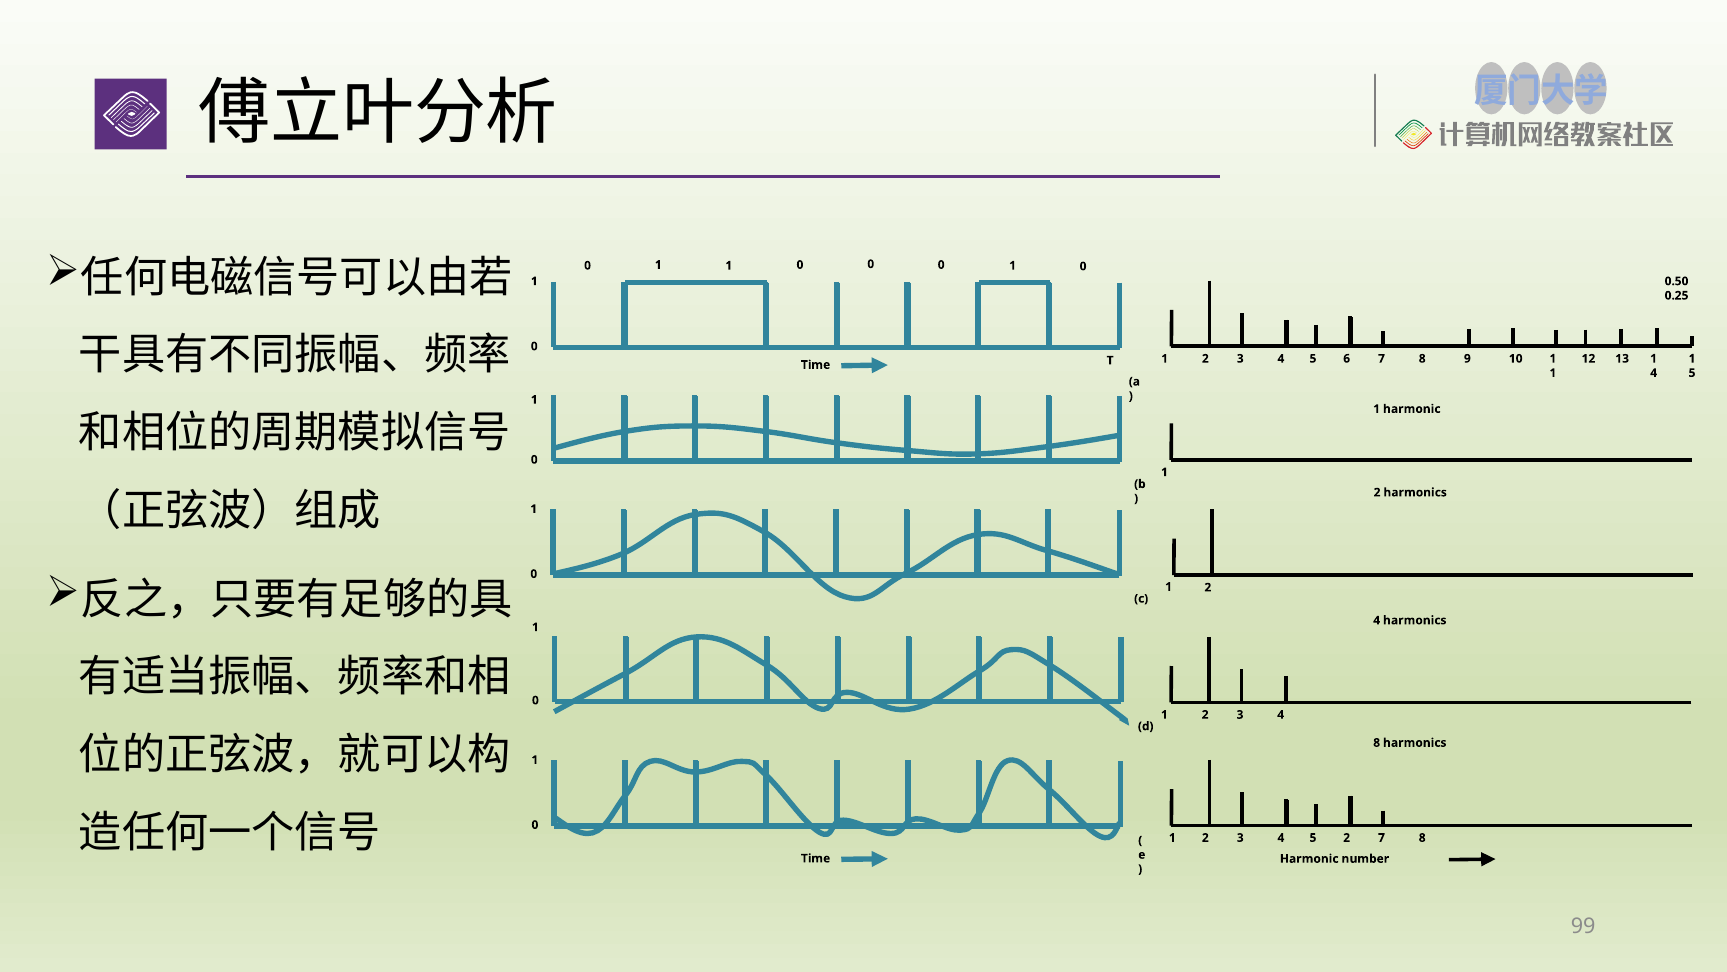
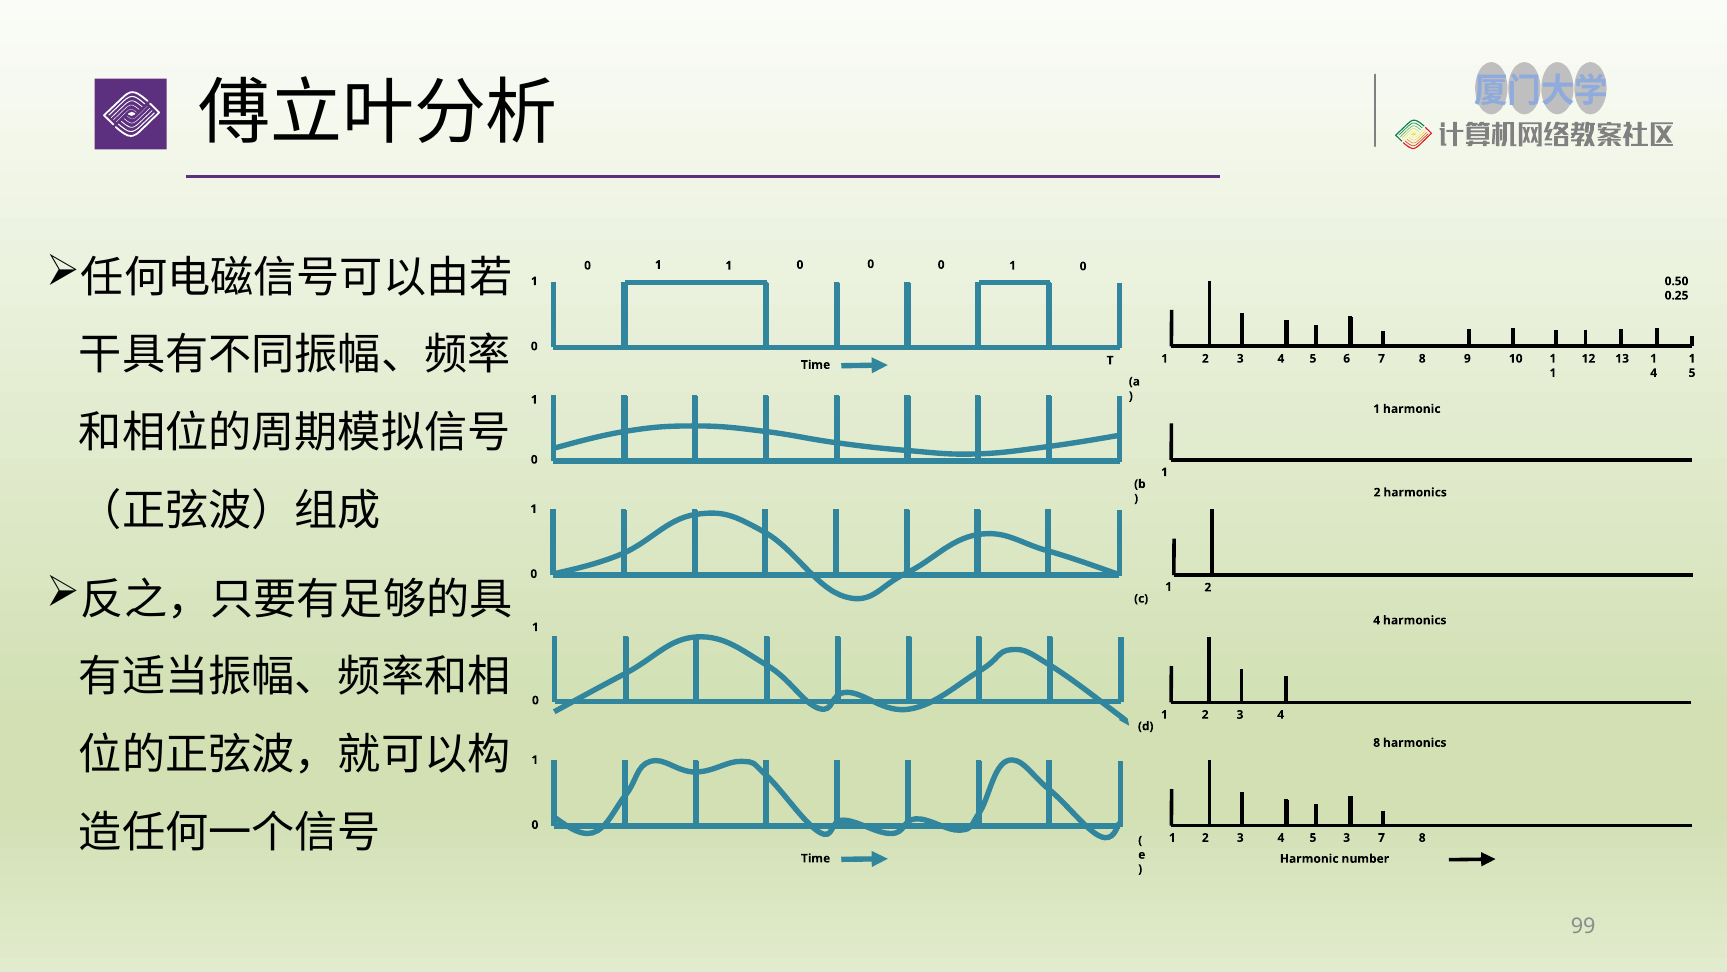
5 2: 2 -> 3
